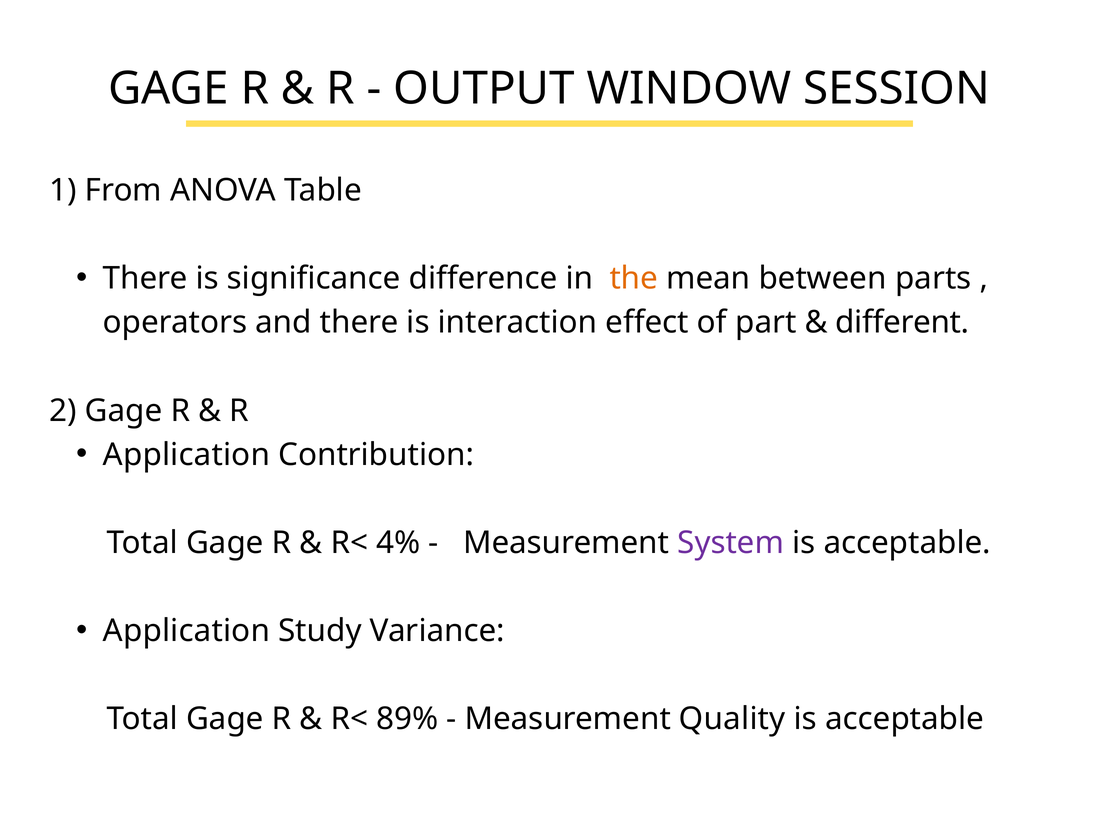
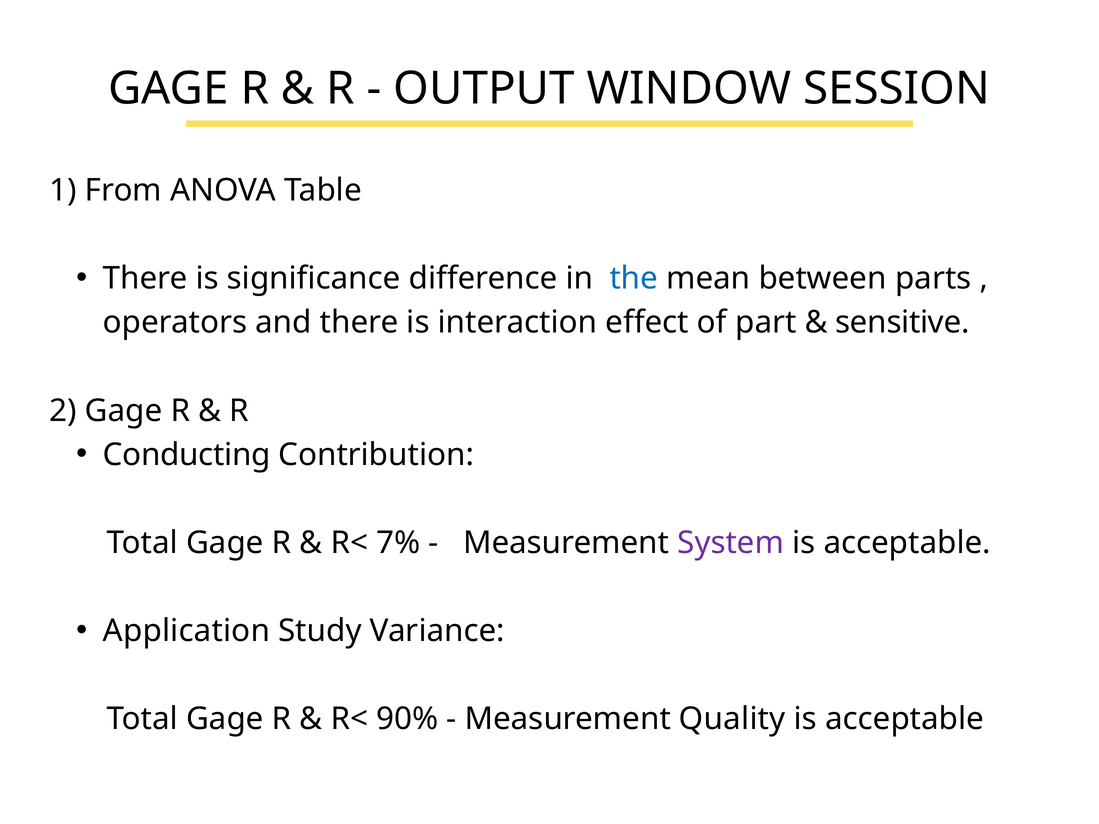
the colour: orange -> blue
different: different -> sensitive
Application at (186, 455): Application -> Conducting
4%: 4% -> 7%
89%: 89% -> 90%
